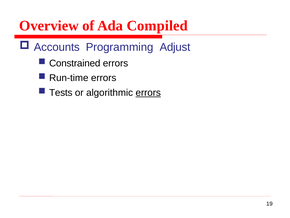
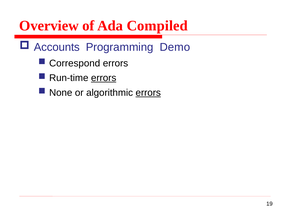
Adjust: Adjust -> Demo
Constrained: Constrained -> Correspond
errors at (104, 78) underline: none -> present
Tests: Tests -> None
